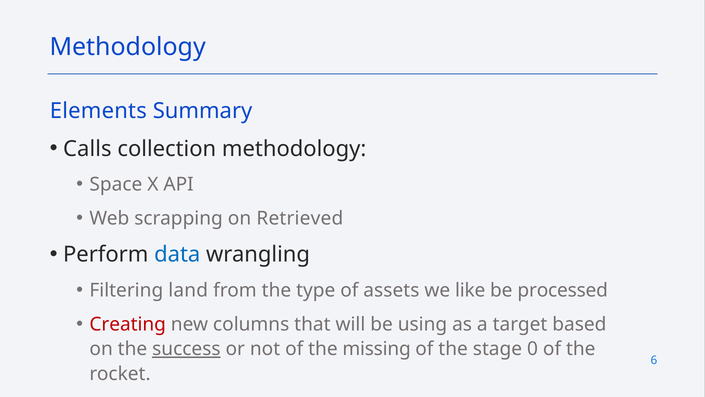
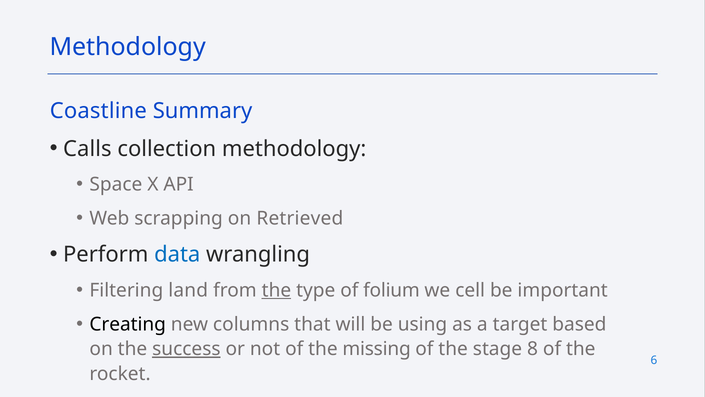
Elements: Elements -> Coastline
the at (276, 290) underline: none -> present
assets: assets -> folium
like: like -> cell
processed: processed -> important
Creating colour: red -> black
0: 0 -> 8
